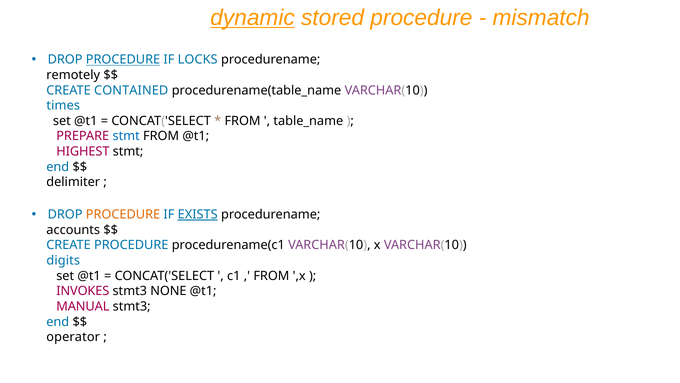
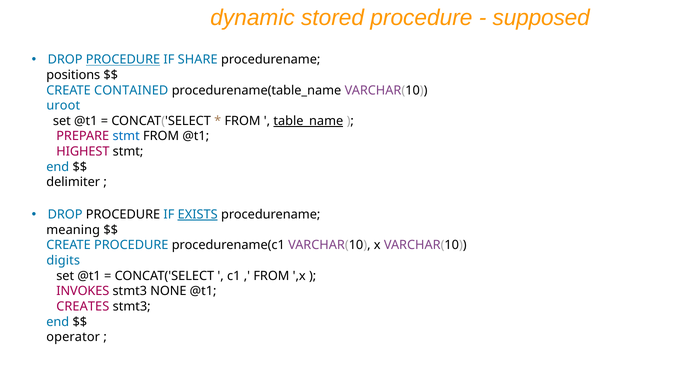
dynamic underline: present -> none
mismatch: mismatch -> supposed
LOCKS: LOCKS -> SHARE
remotely: remotely -> positions
times: times -> uroot
table_name underline: none -> present
PROCEDURE at (123, 214) colour: orange -> black
accounts: accounts -> meaning
MANUAL: MANUAL -> CREATES
